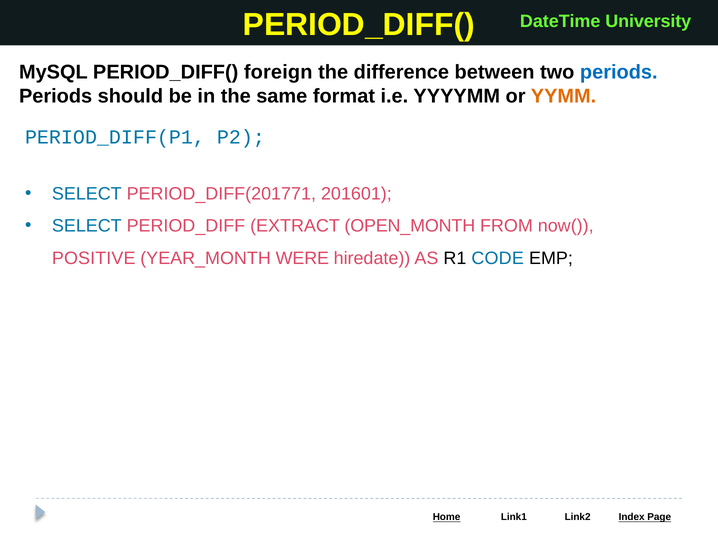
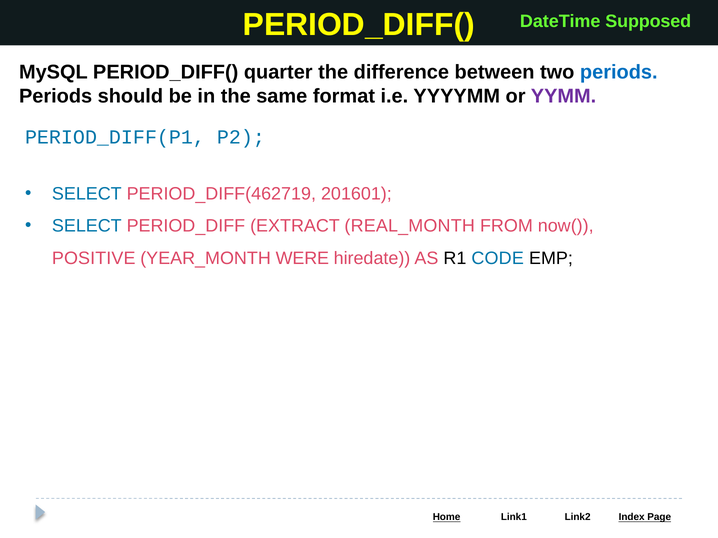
University: University -> Supposed
foreign: foreign -> quarter
YYMM colour: orange -> purple
PERIOD_DIFF(201771: PERIOD_DIFF(201771 -> PERIOD_DIFF(462719
OPEN_MONTH: OPEN_MONTH -> REAL_MONTH
